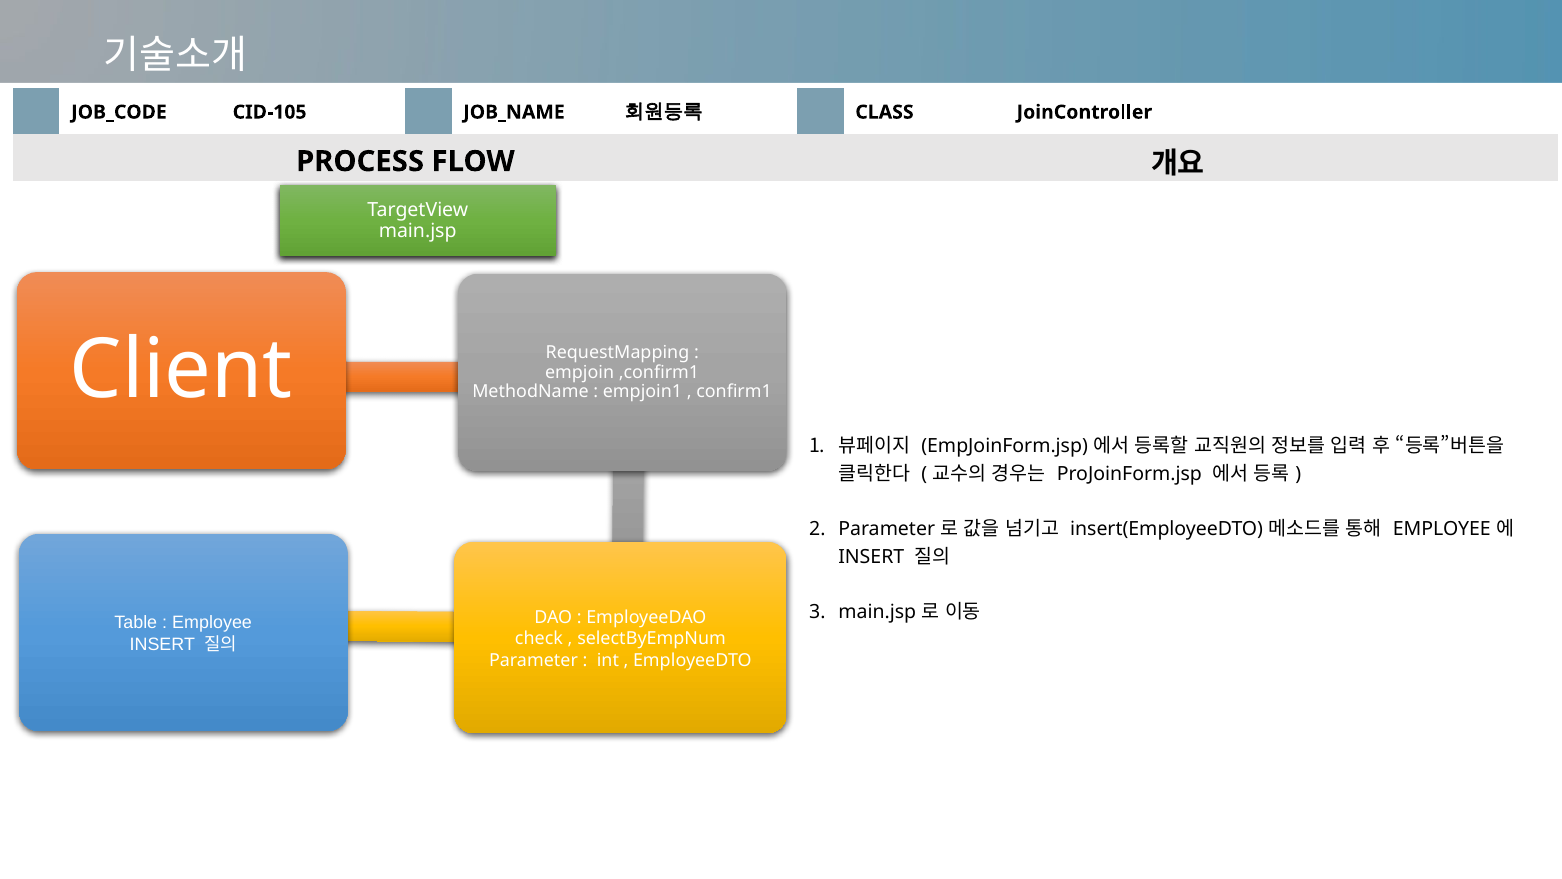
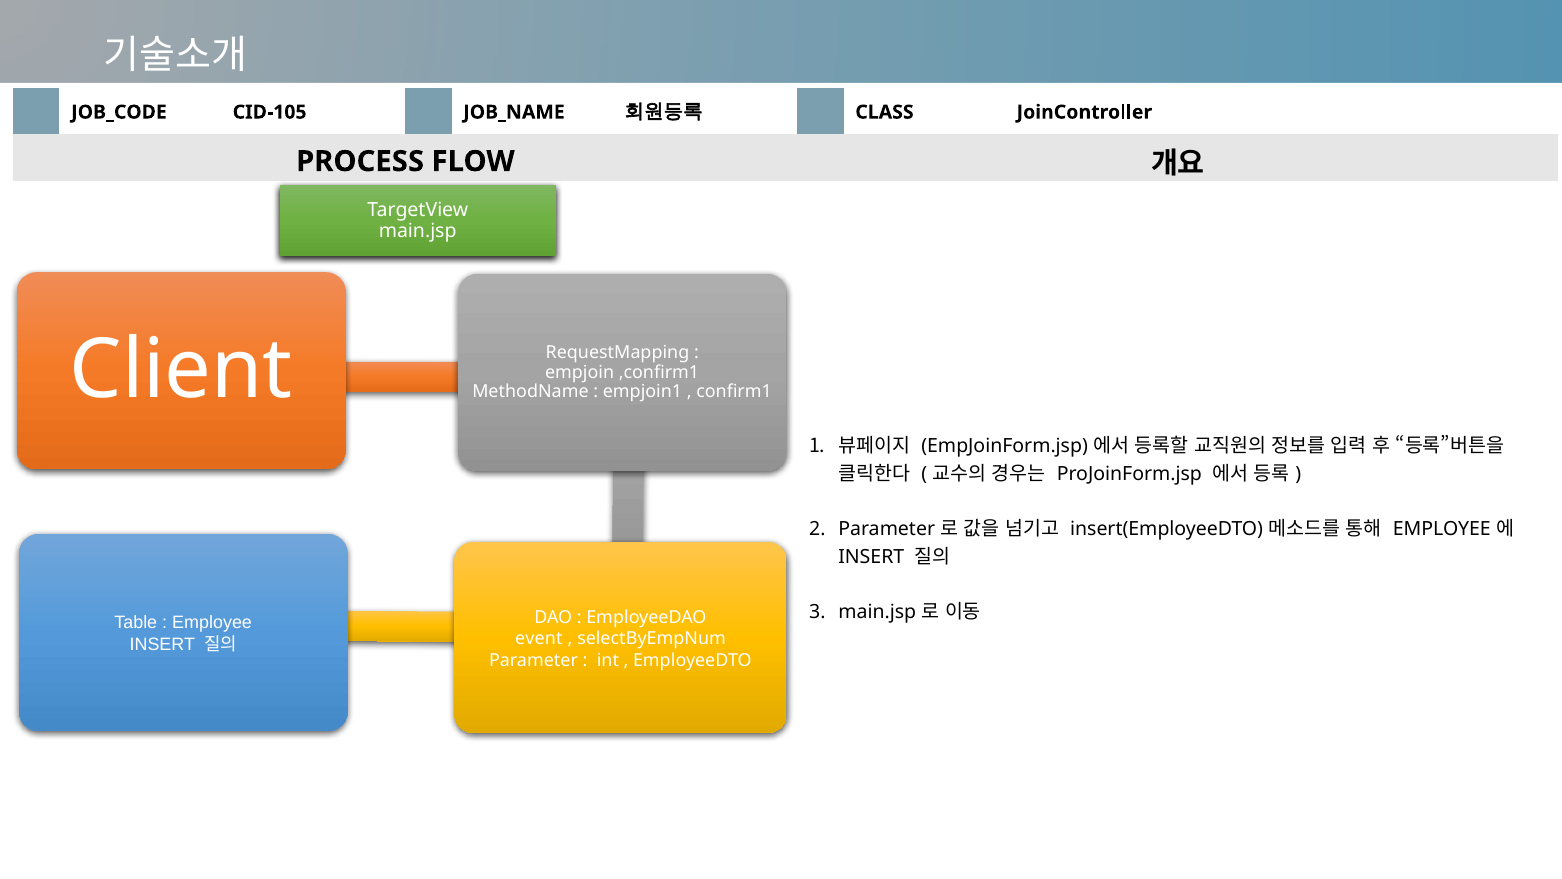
check: check -> event
